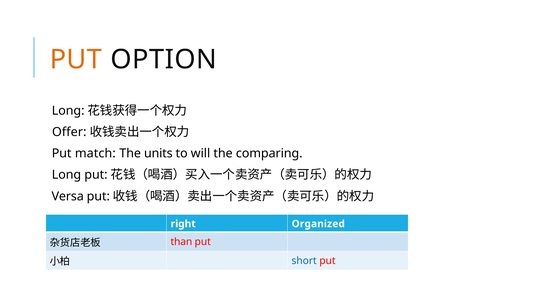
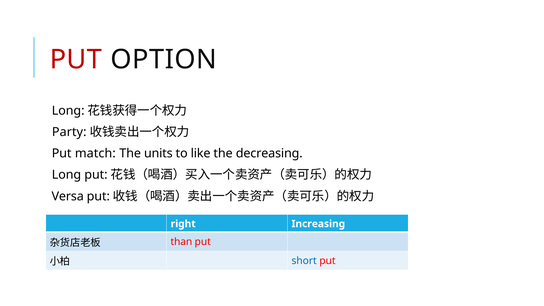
PUT at (76, 59) colour: orange -> red
Offer: Offer -> Party
will: will -> like
comparing: comparing -> decreasing
Organized: Organized -> Increasing
